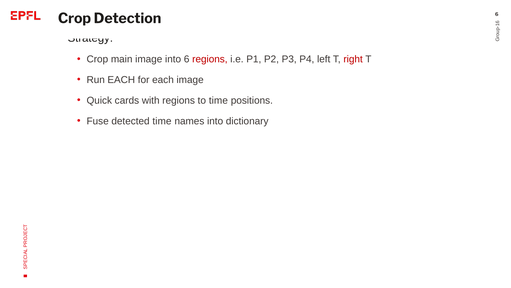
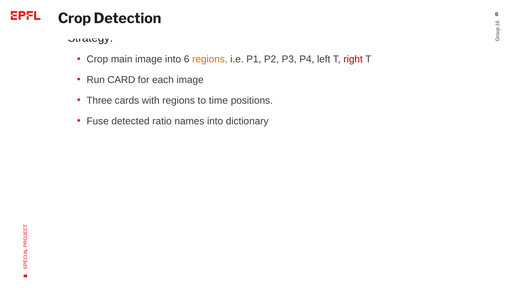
regions at (210, 59) colour: red -> orange
Run EACH: EACH -> CARD
Quick: Quick -> Three
detected time: time -> ratio
